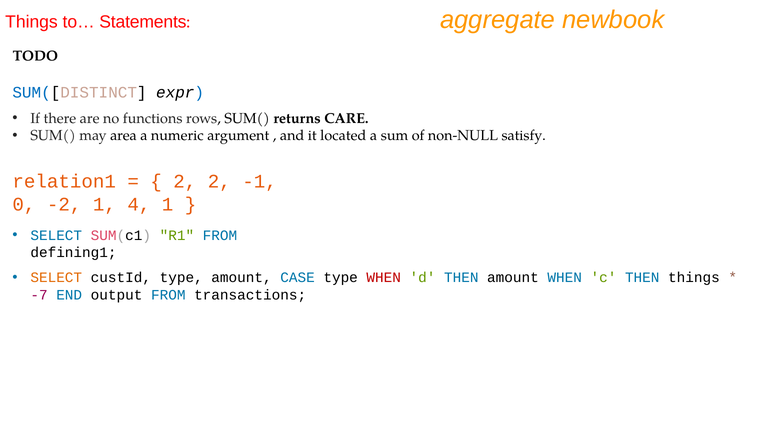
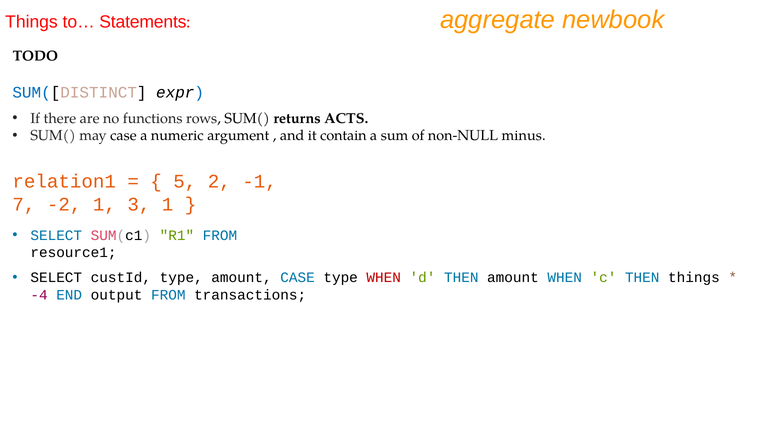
CARE: CARE -> ACTS
may area: area -> case
located: located -> contain
satisfy: satisfy -> minus
2 at (185, 181): 2 -> 5
0: 0 -> 7
4: 4 -> 3
defining1: defining1 -> resource1
SELECT at (56, 278) colour: orange -> black
-7: -7 -> -4
